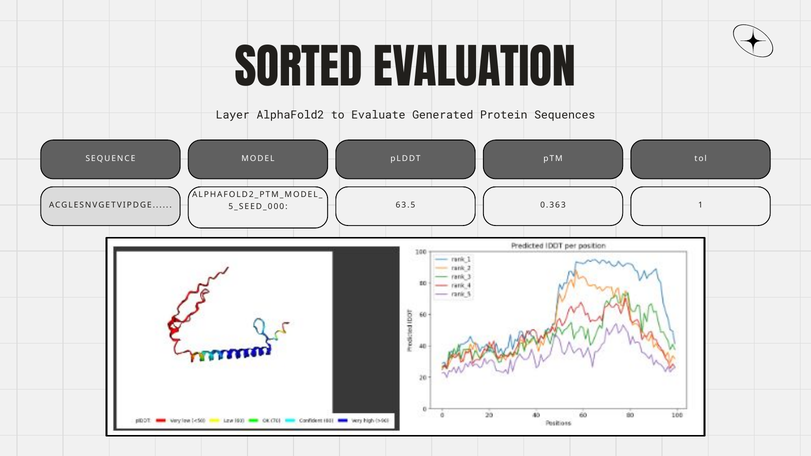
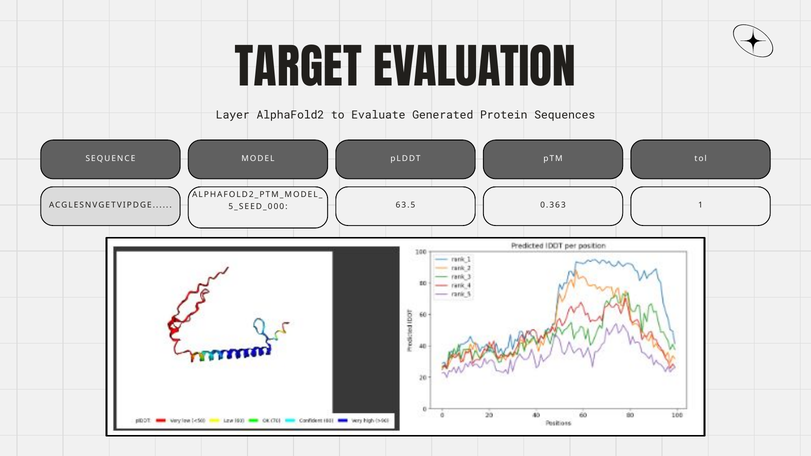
SORTED: SORTED -> TARGET
